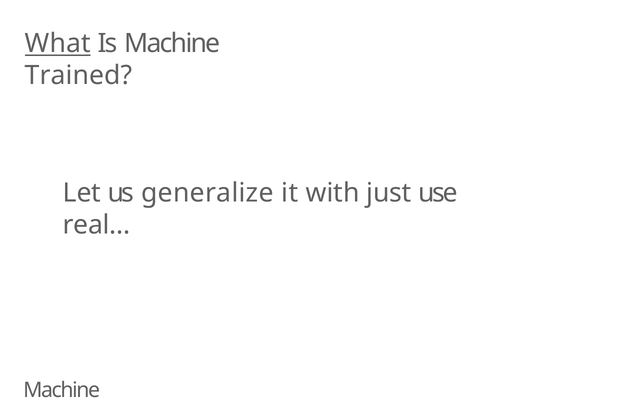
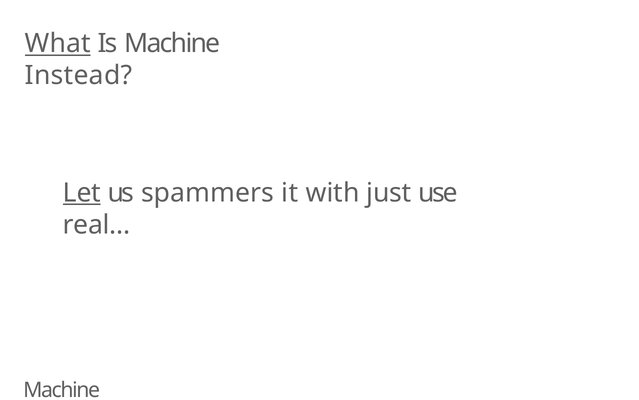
Trained: Trained -> Instead
Let underline: none -> present
generalize: generalize -> spammers
